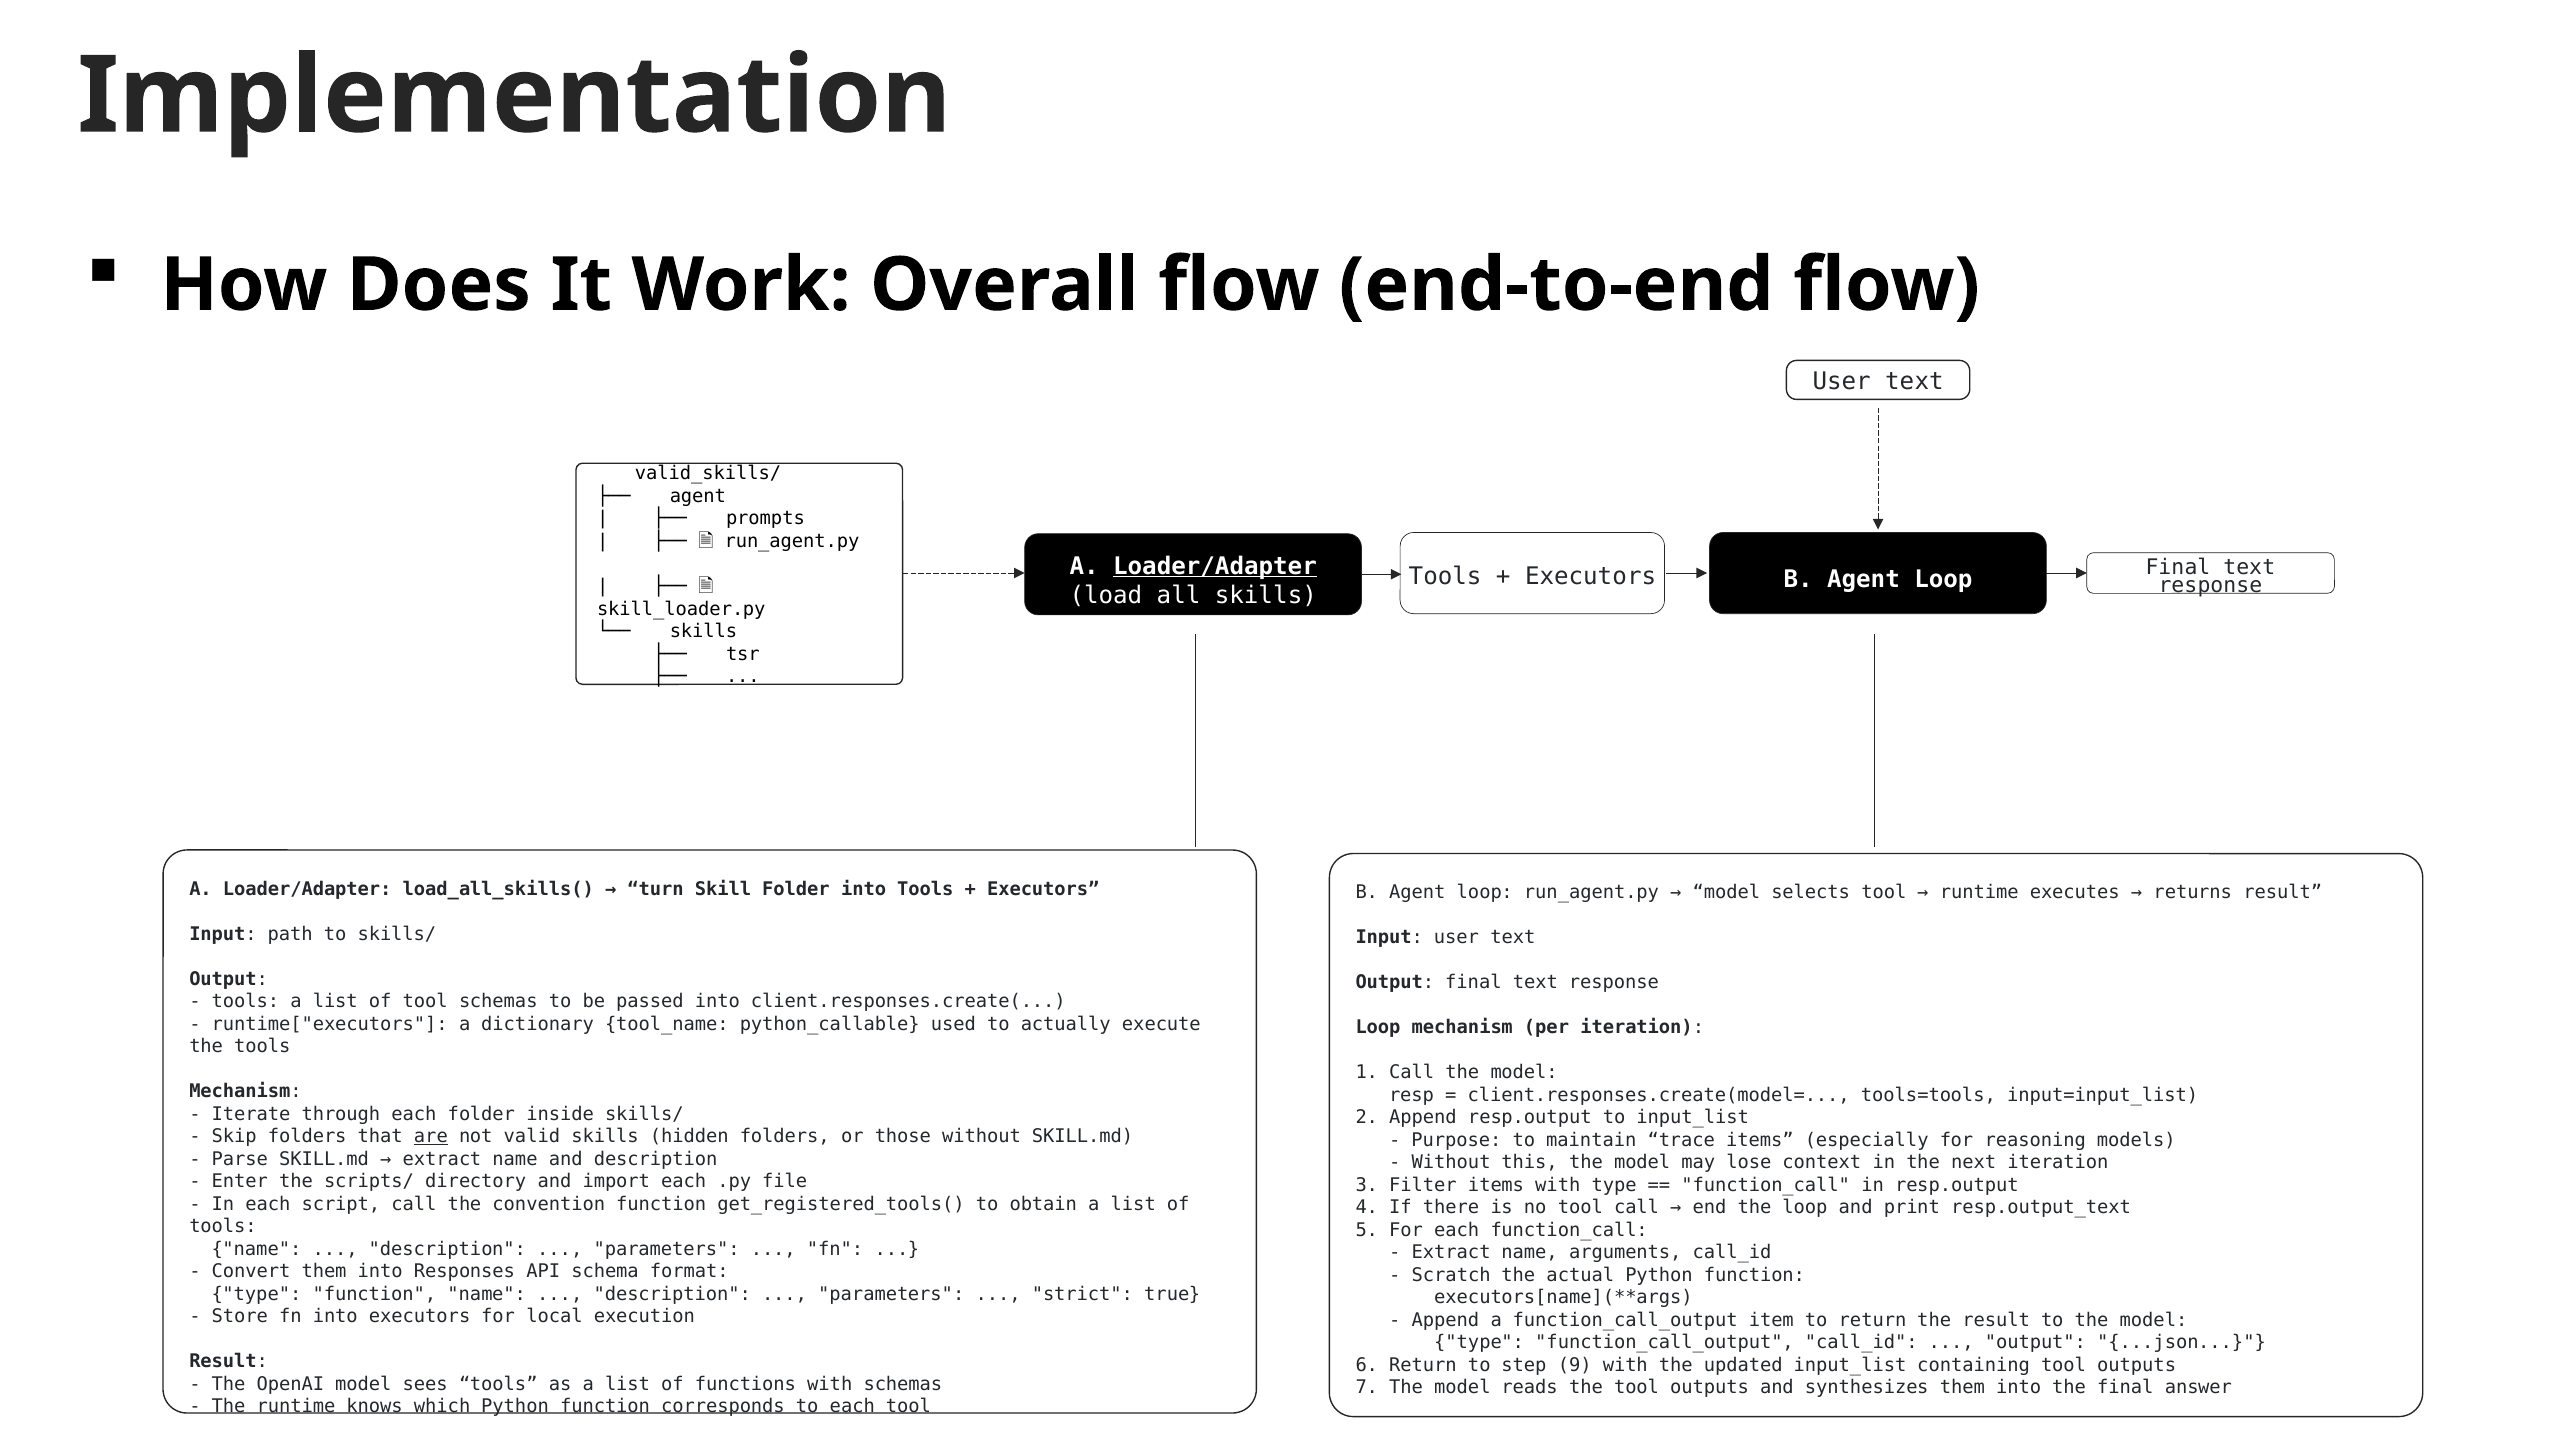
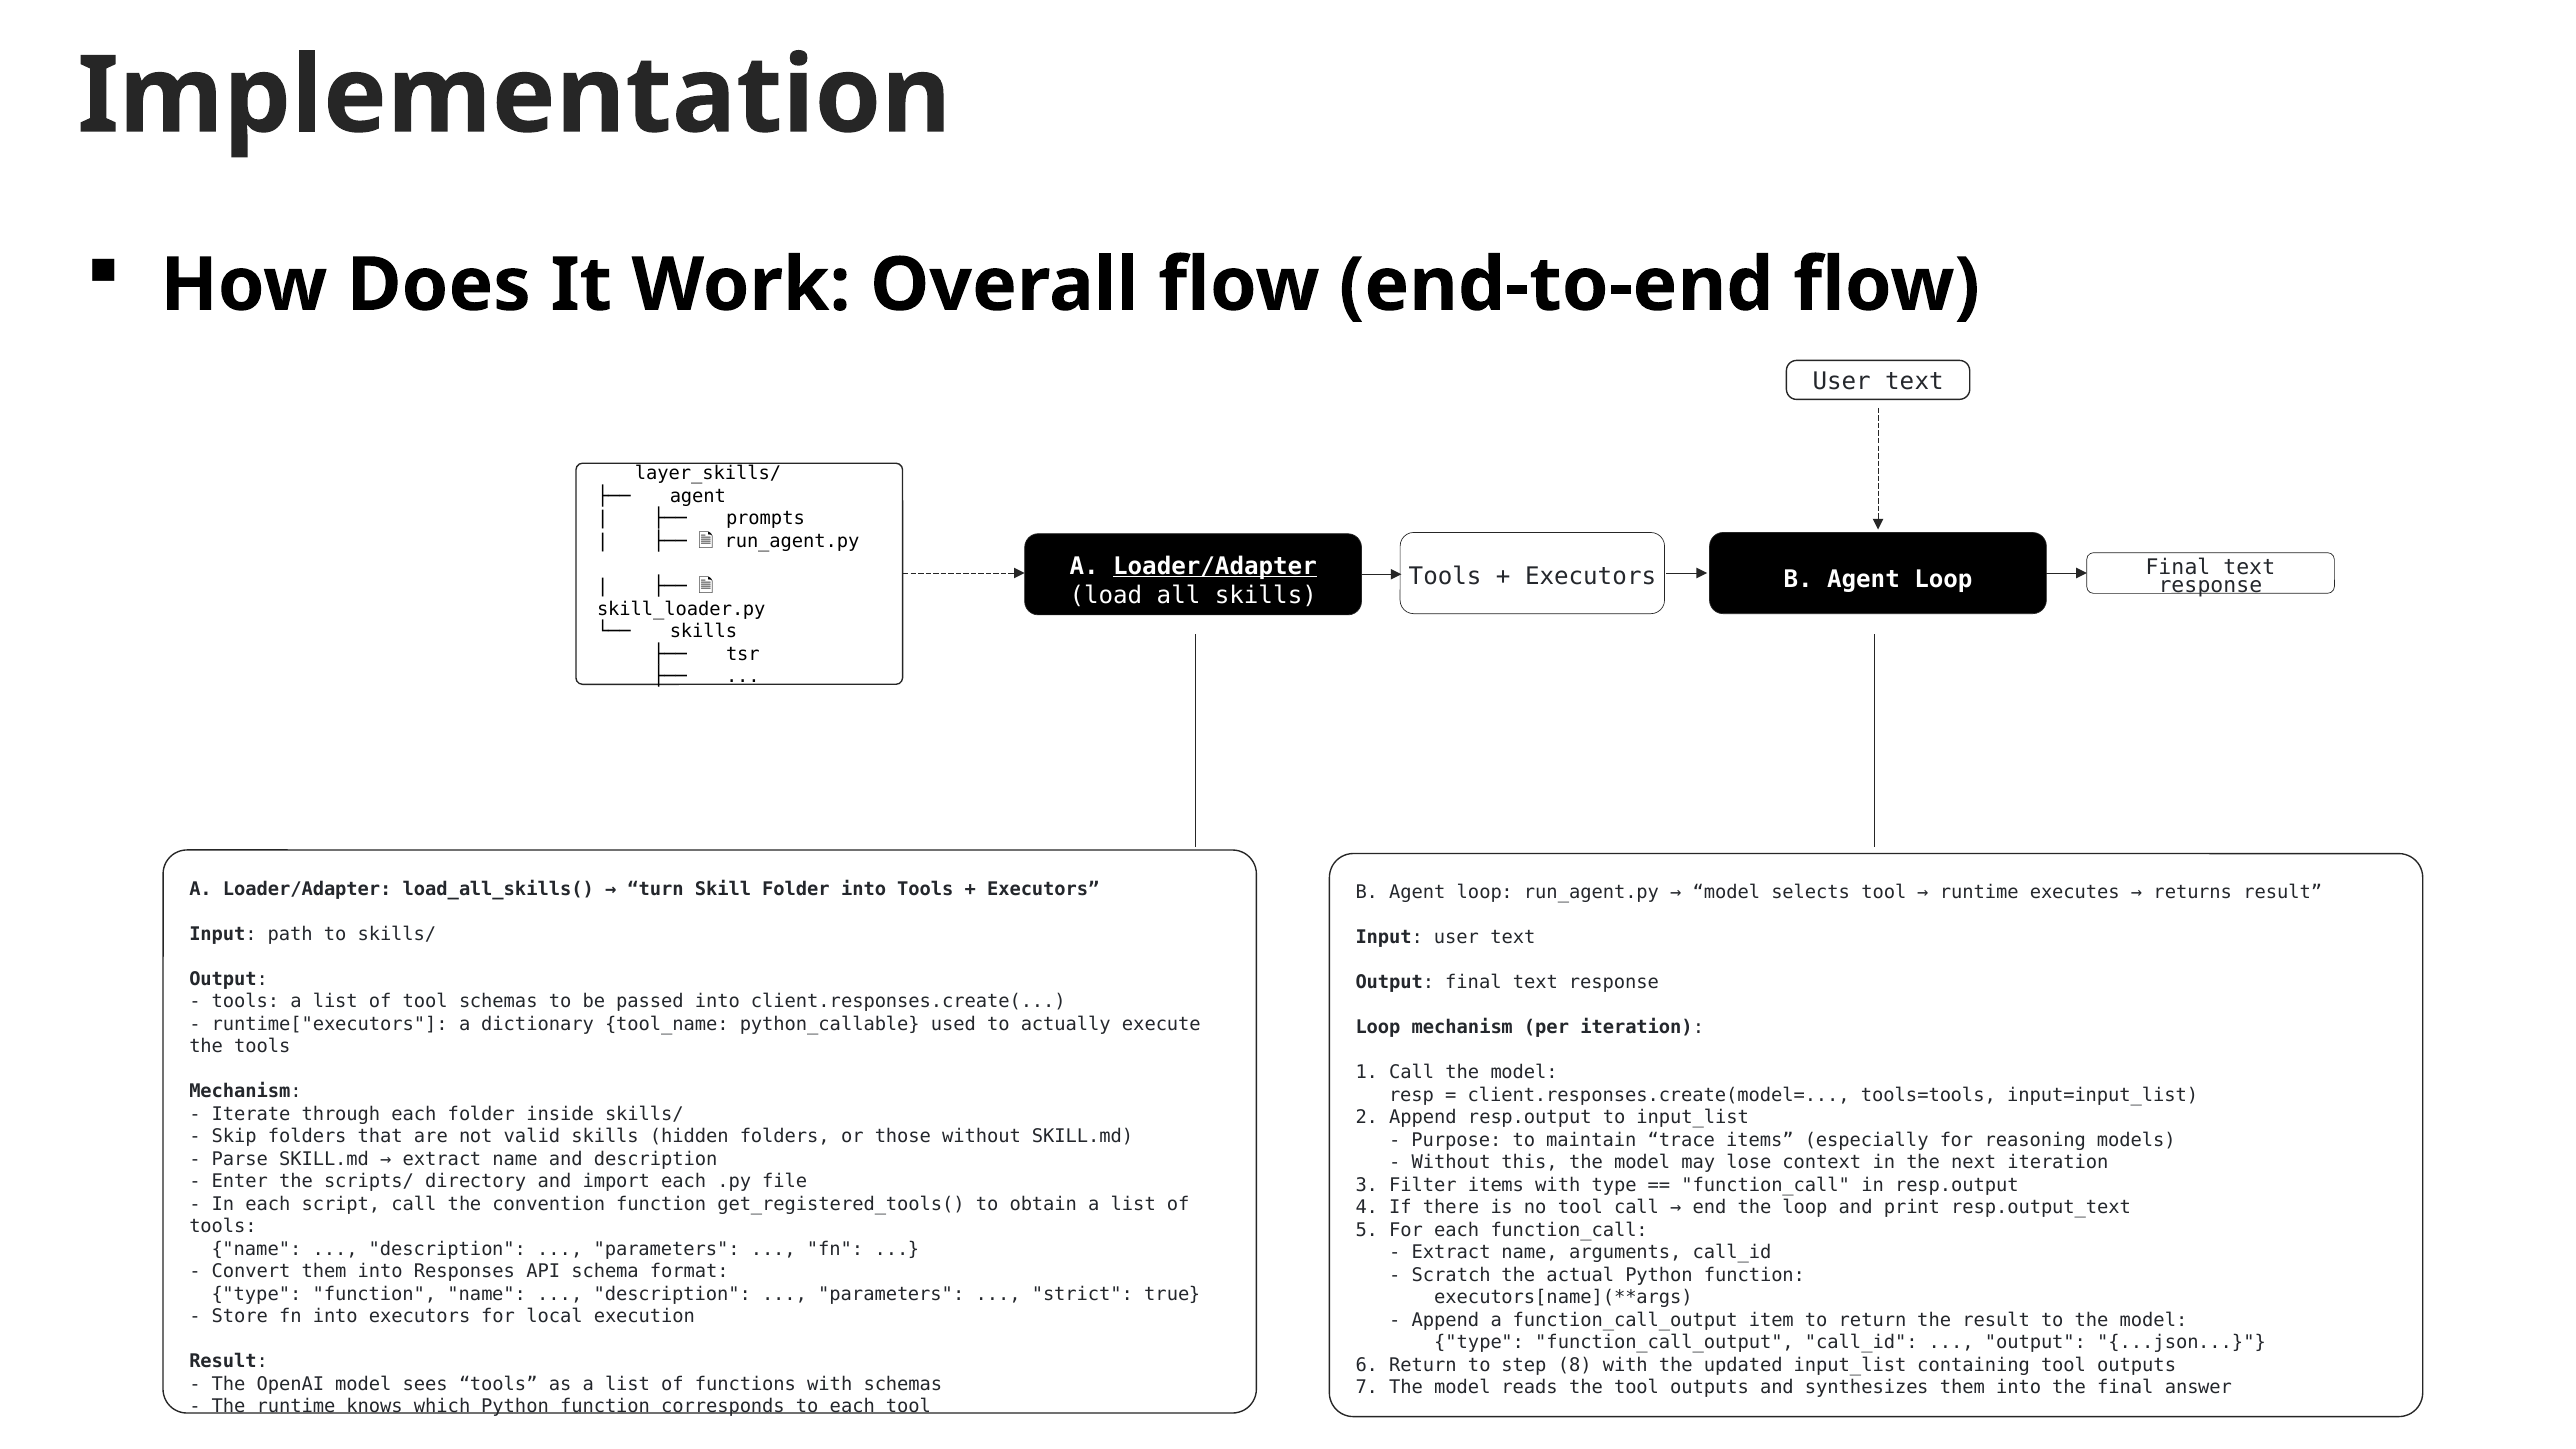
valid_skills/: valid_skills/ -> layer_skills/
are underline: present -> none
9: 9 -> 8
